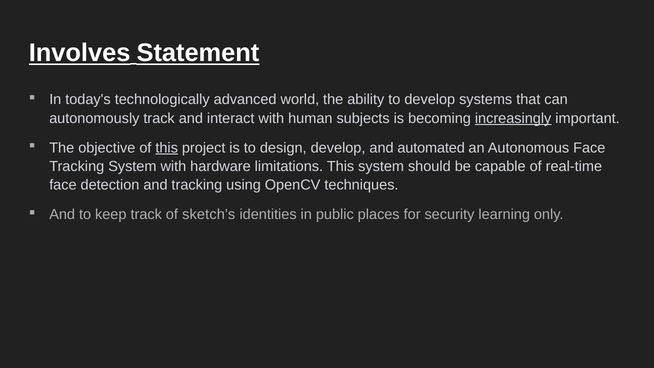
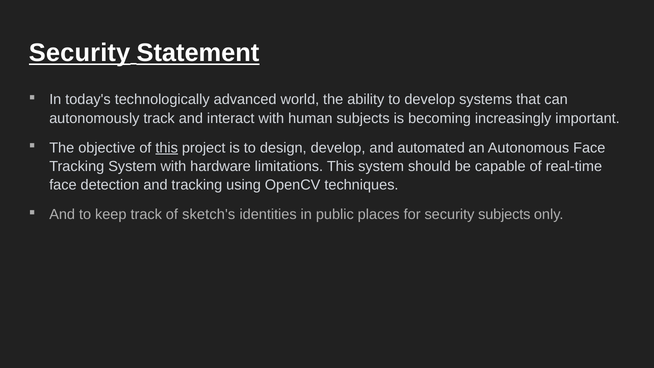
Involves at (80, 53): Involves -> Security
increasingly underline: present -> none
security learning: learning -> subjects
